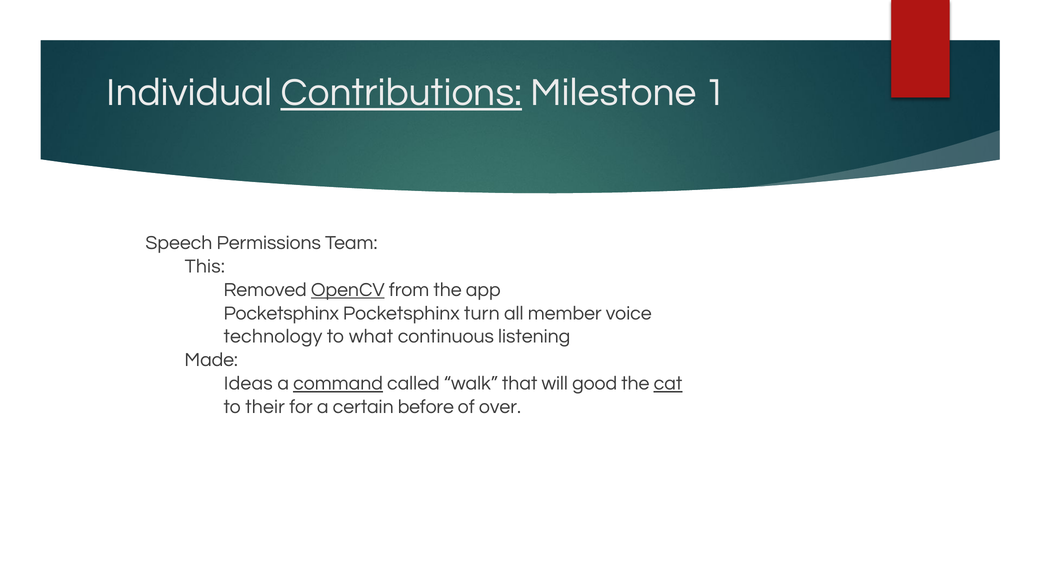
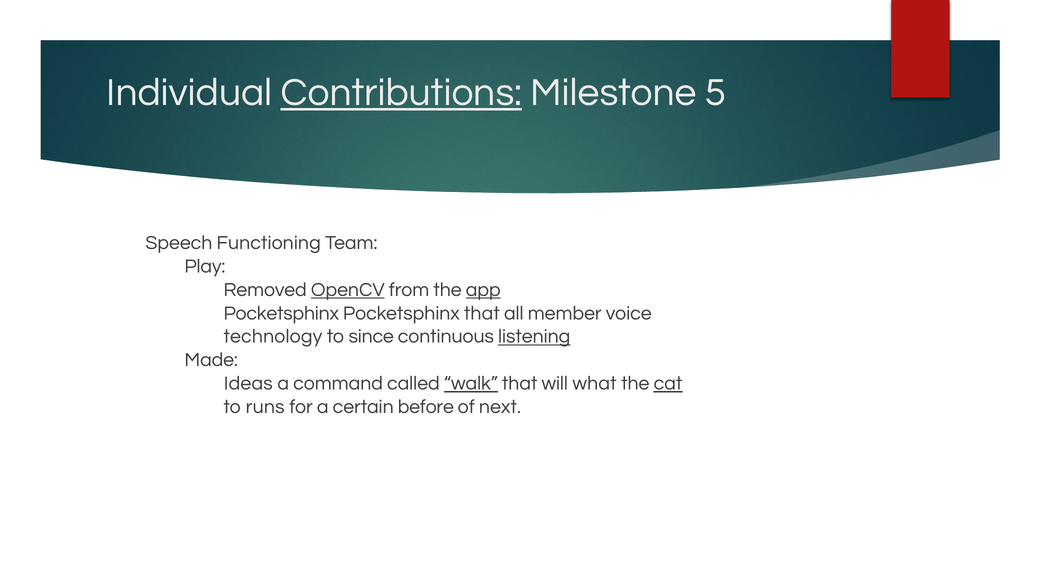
1: 1 -> 5
Permissions: Permissions -> Functioning
This: This -> Play
app underline: none -> present
Pocketsphinx turn: turn -> that
what: what -> since
listening underline: none -> present
command underline: present -> none
walk underline: none -> present
good: good -> what
their: their -> runs
over: over -> next
